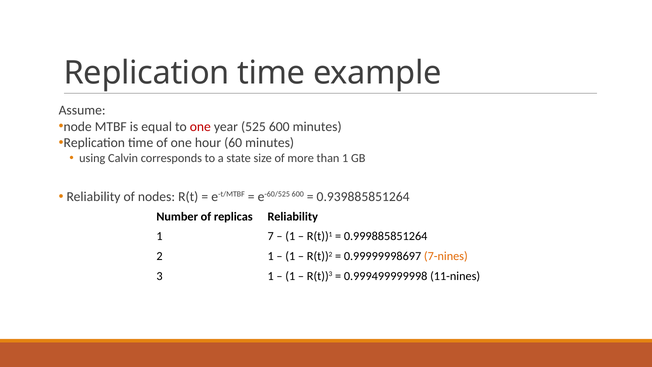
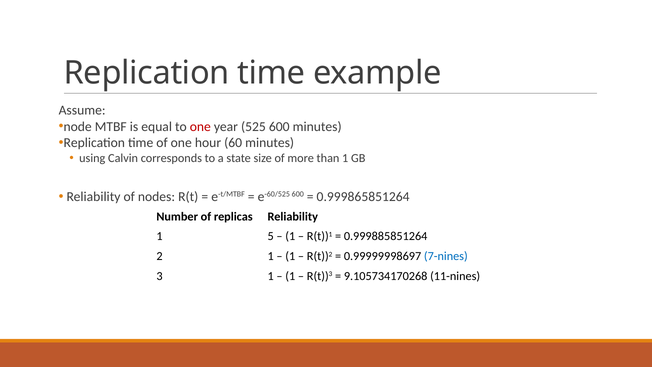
0.939885851264: 0.939885851264 -> 0.999865851264
7: 7 -> 5
7-nines colour: orange -> blue
0.999499999998: 0.999499999998 -> 9.105734170268
